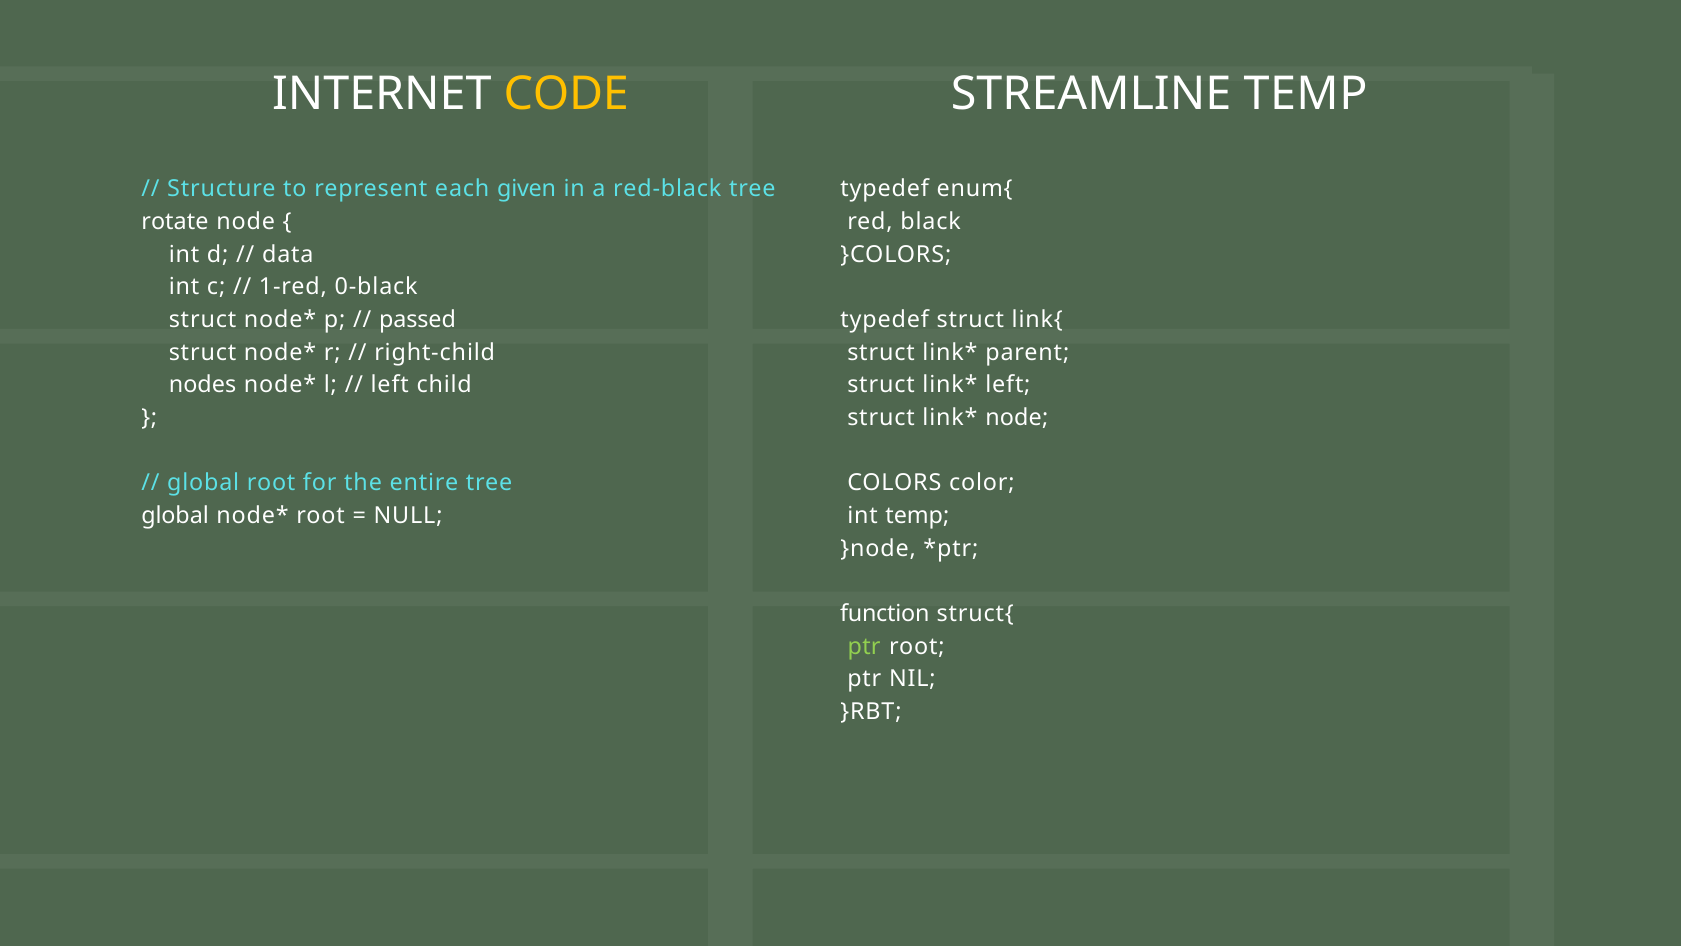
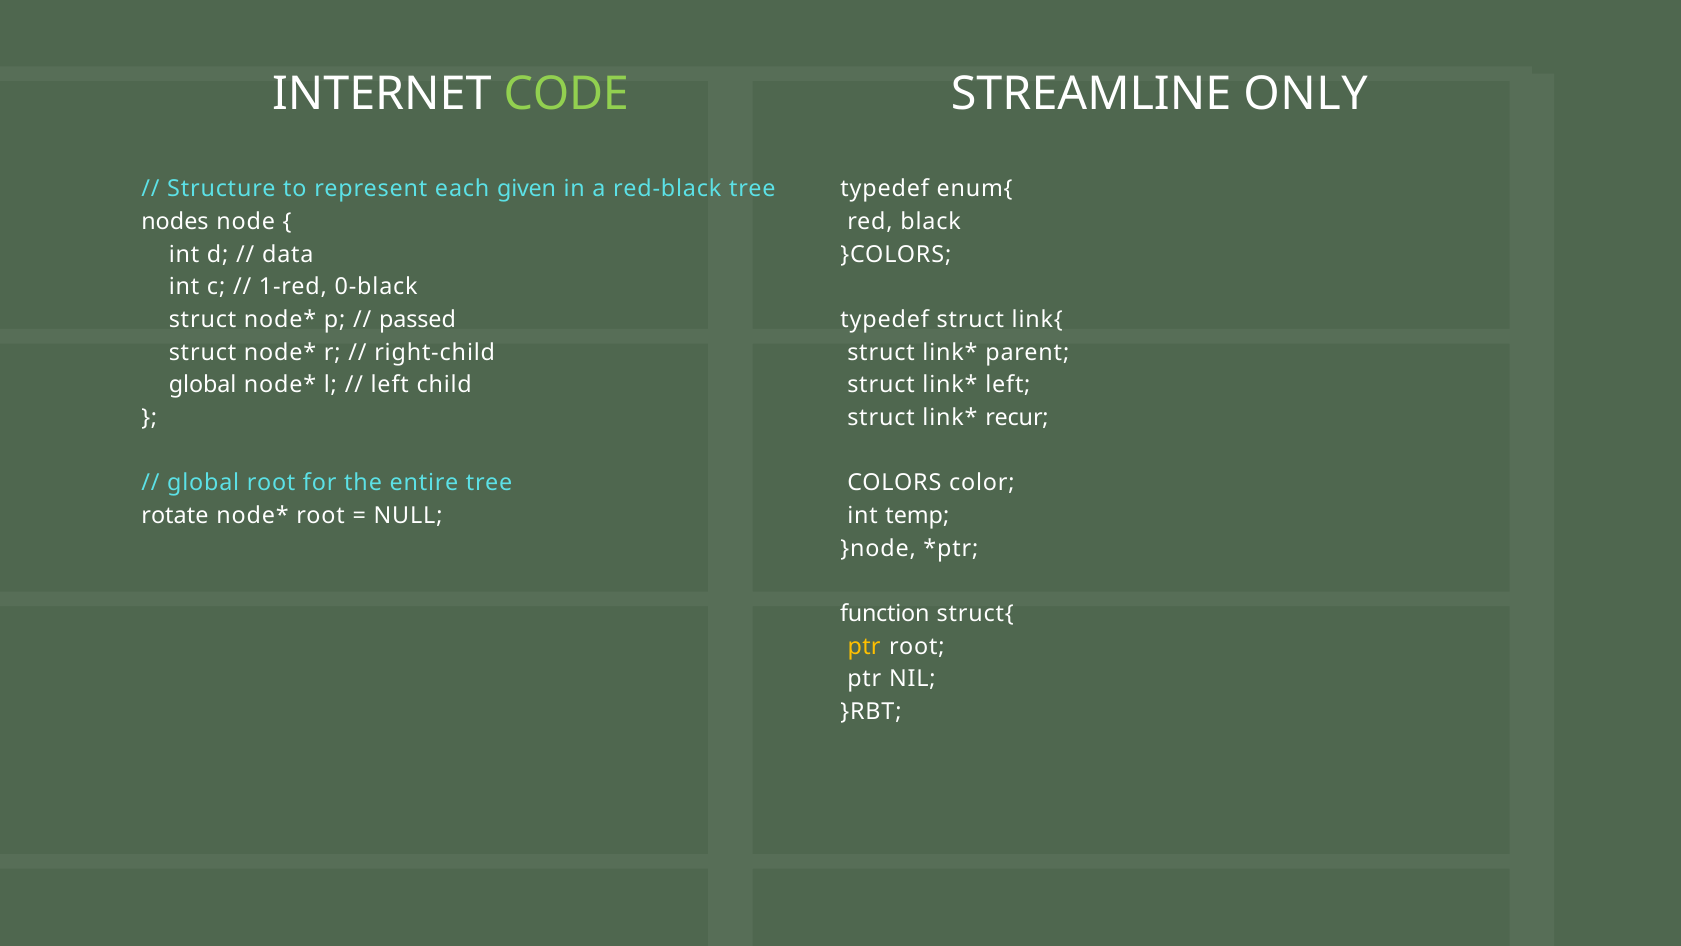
CODE colour: yellow -> light green
STREAMLINE TEMP: TEMP -> ONLY
rotate: rotate -> nodes
nodes at (203, 385): nodes -> global
node at (1017, 418): node -> recur
global at (175, 516): global -> rotate
ptr at (864, 646) colour: light green -> yellow
